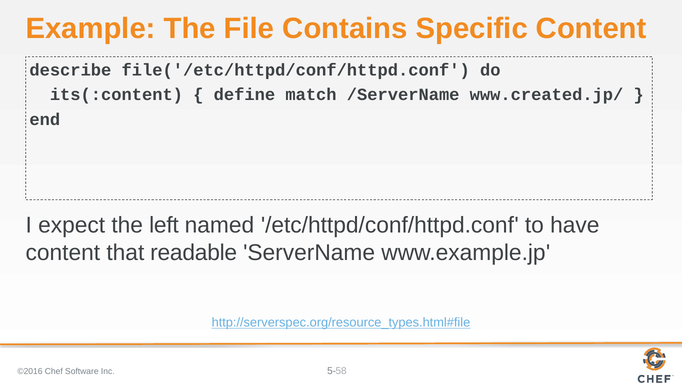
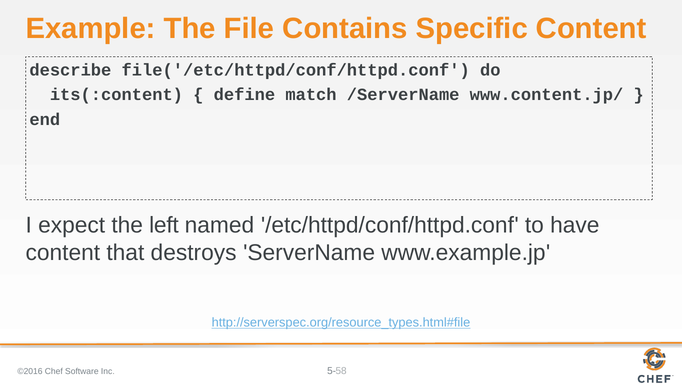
www.created.jp/: www.created.jp/ -> www.content.jp/
readable: readable -> destroys
